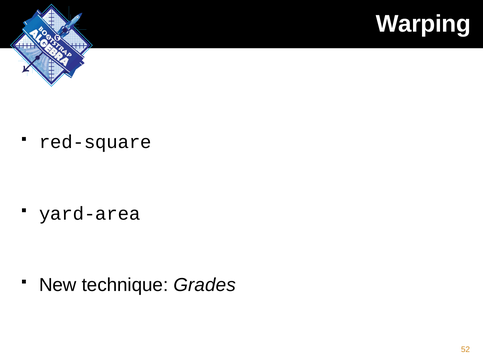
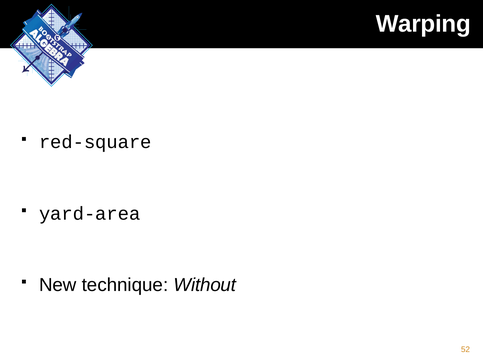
Grades: Grades -> Without
